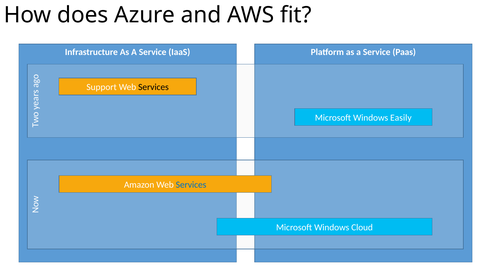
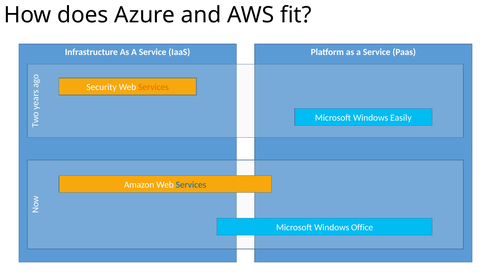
Support: Support -> Security
Services at (154, 87) colour: black -> orange
Cloud: Cloud -> Office
